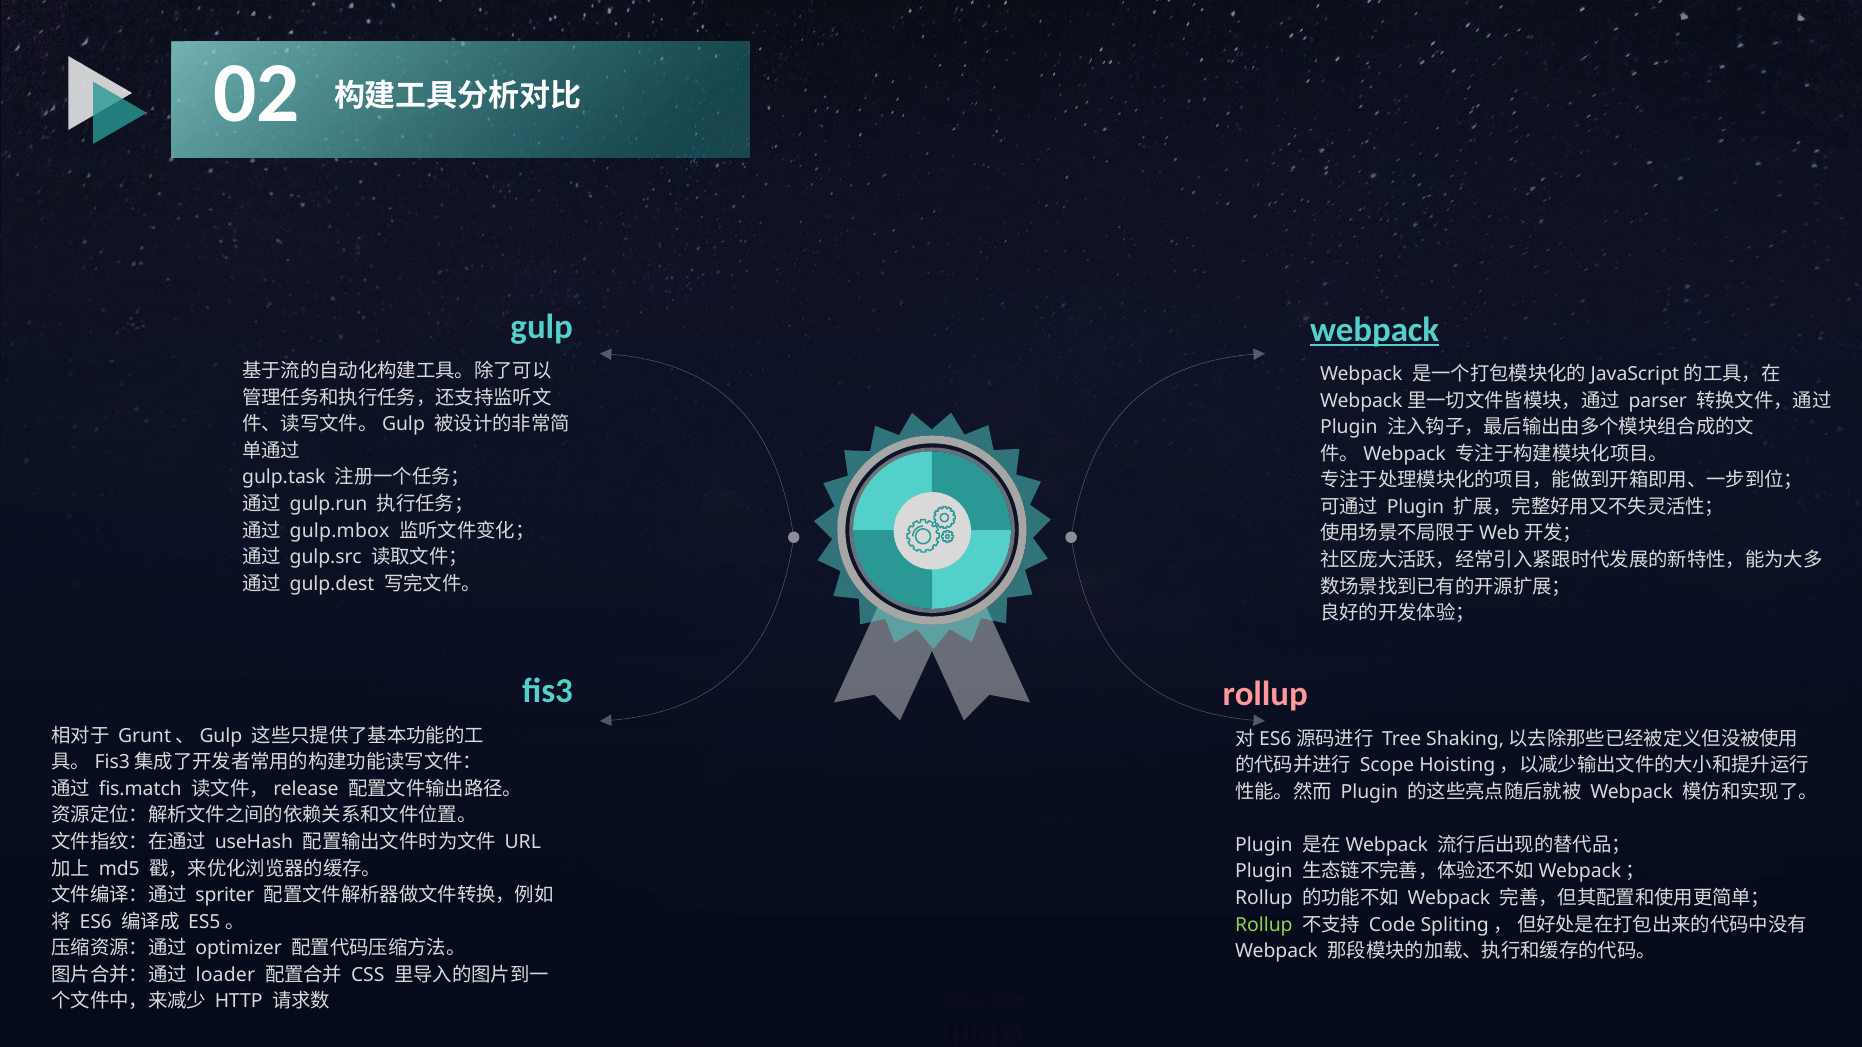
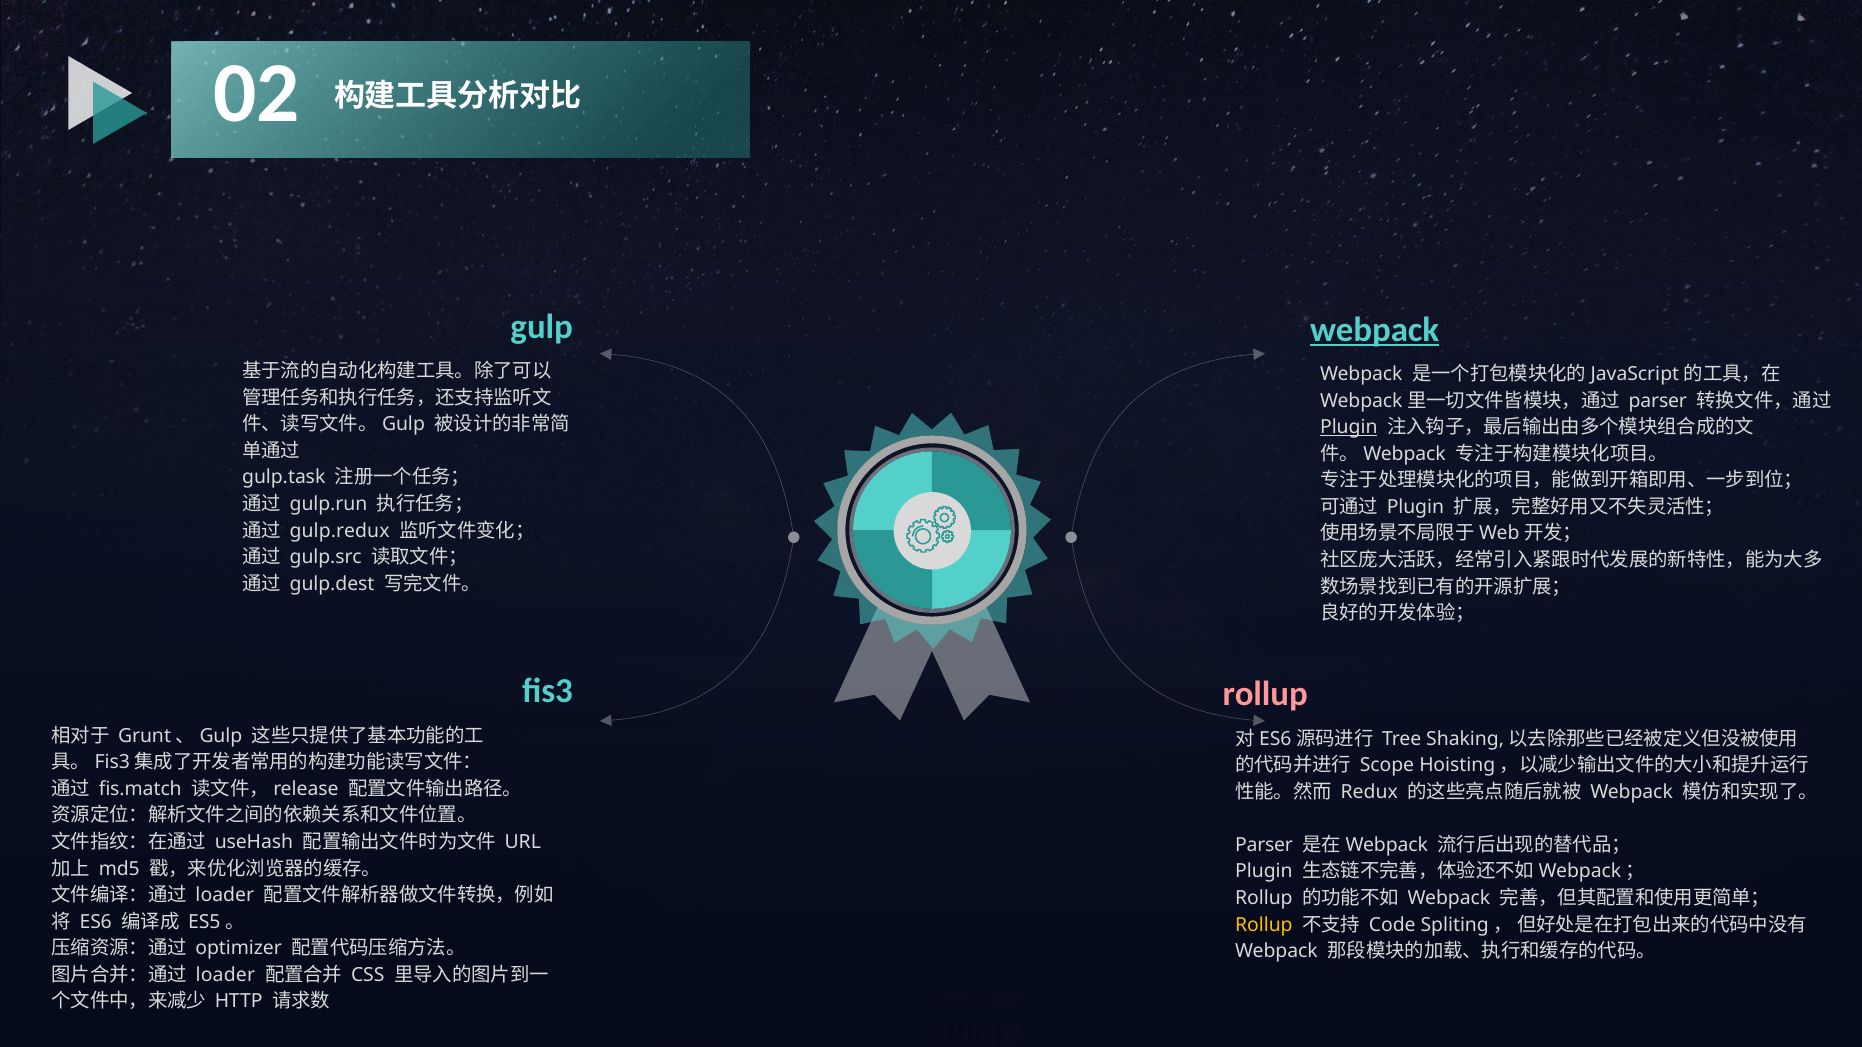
Plugin at (1349, 428) underline: none -> present
gulp.mbox: gulp.mbox -> gulp.redux
Plugin at (1369, 792): Plugin -> Redux
Plugin at (1264, 845): Plugin -> Parser
spriter at (225, 895): spriter -> loader
Rollup at (1264, 925) colour: light green -> yellow
